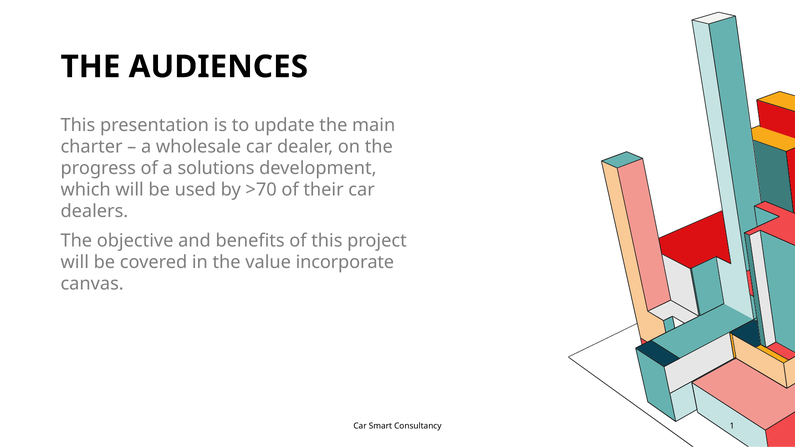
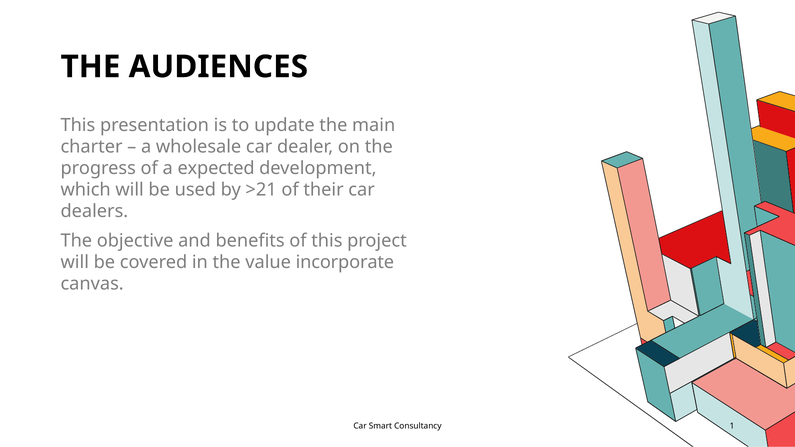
solutions: solutions -> expected
>70: >70 -> >21
